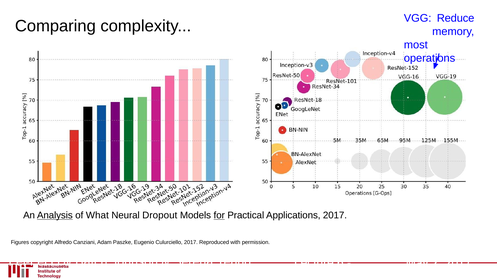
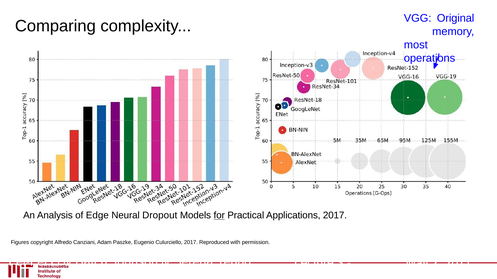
Reduce: Reduce -> Original
Analysis underline: present -> none
What: What -> Edge
6: 6 -> 3
